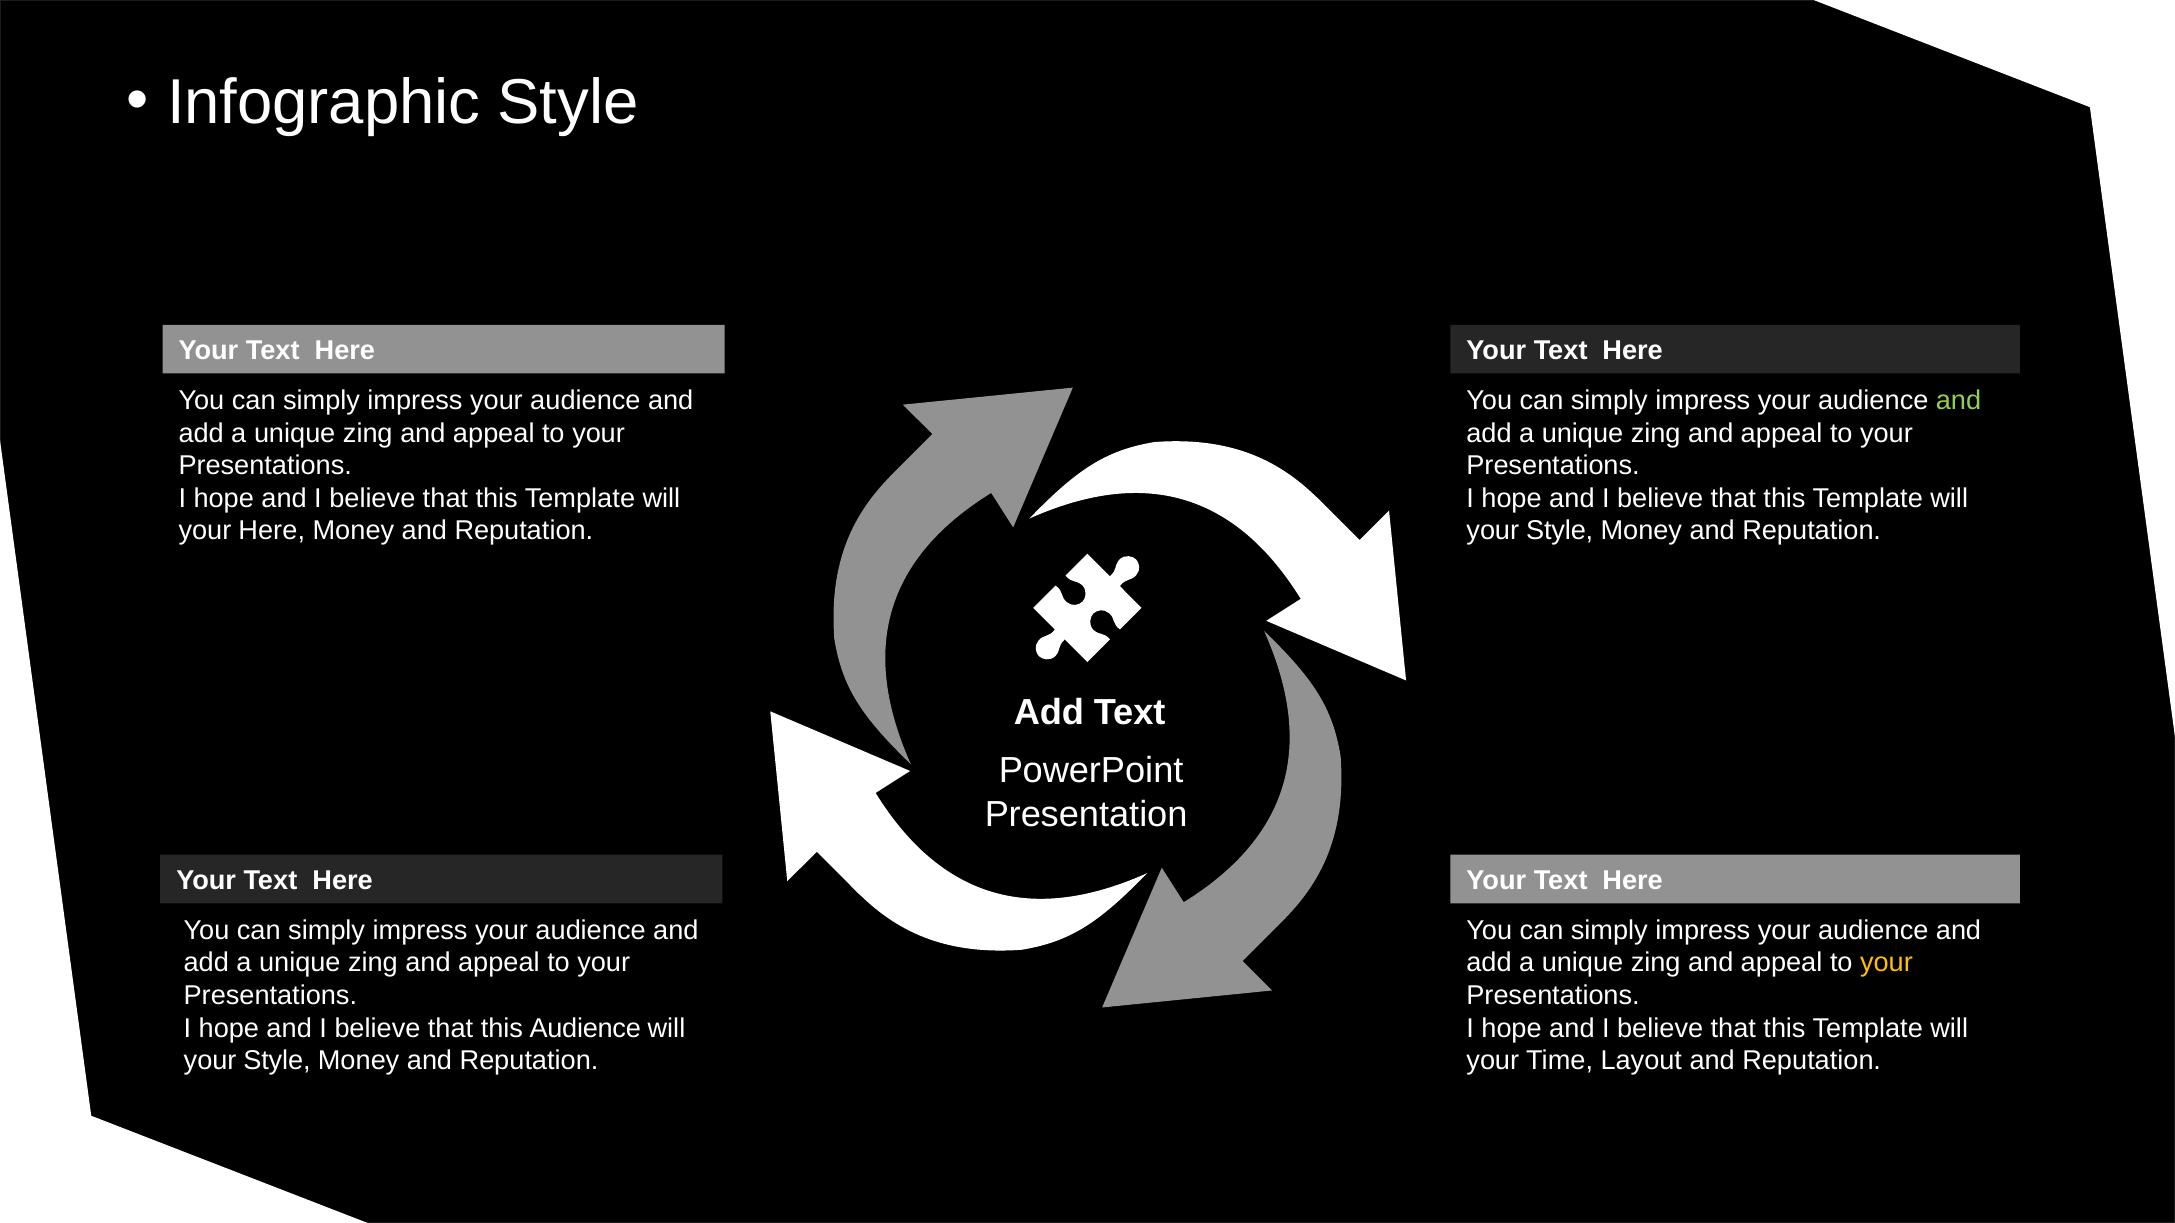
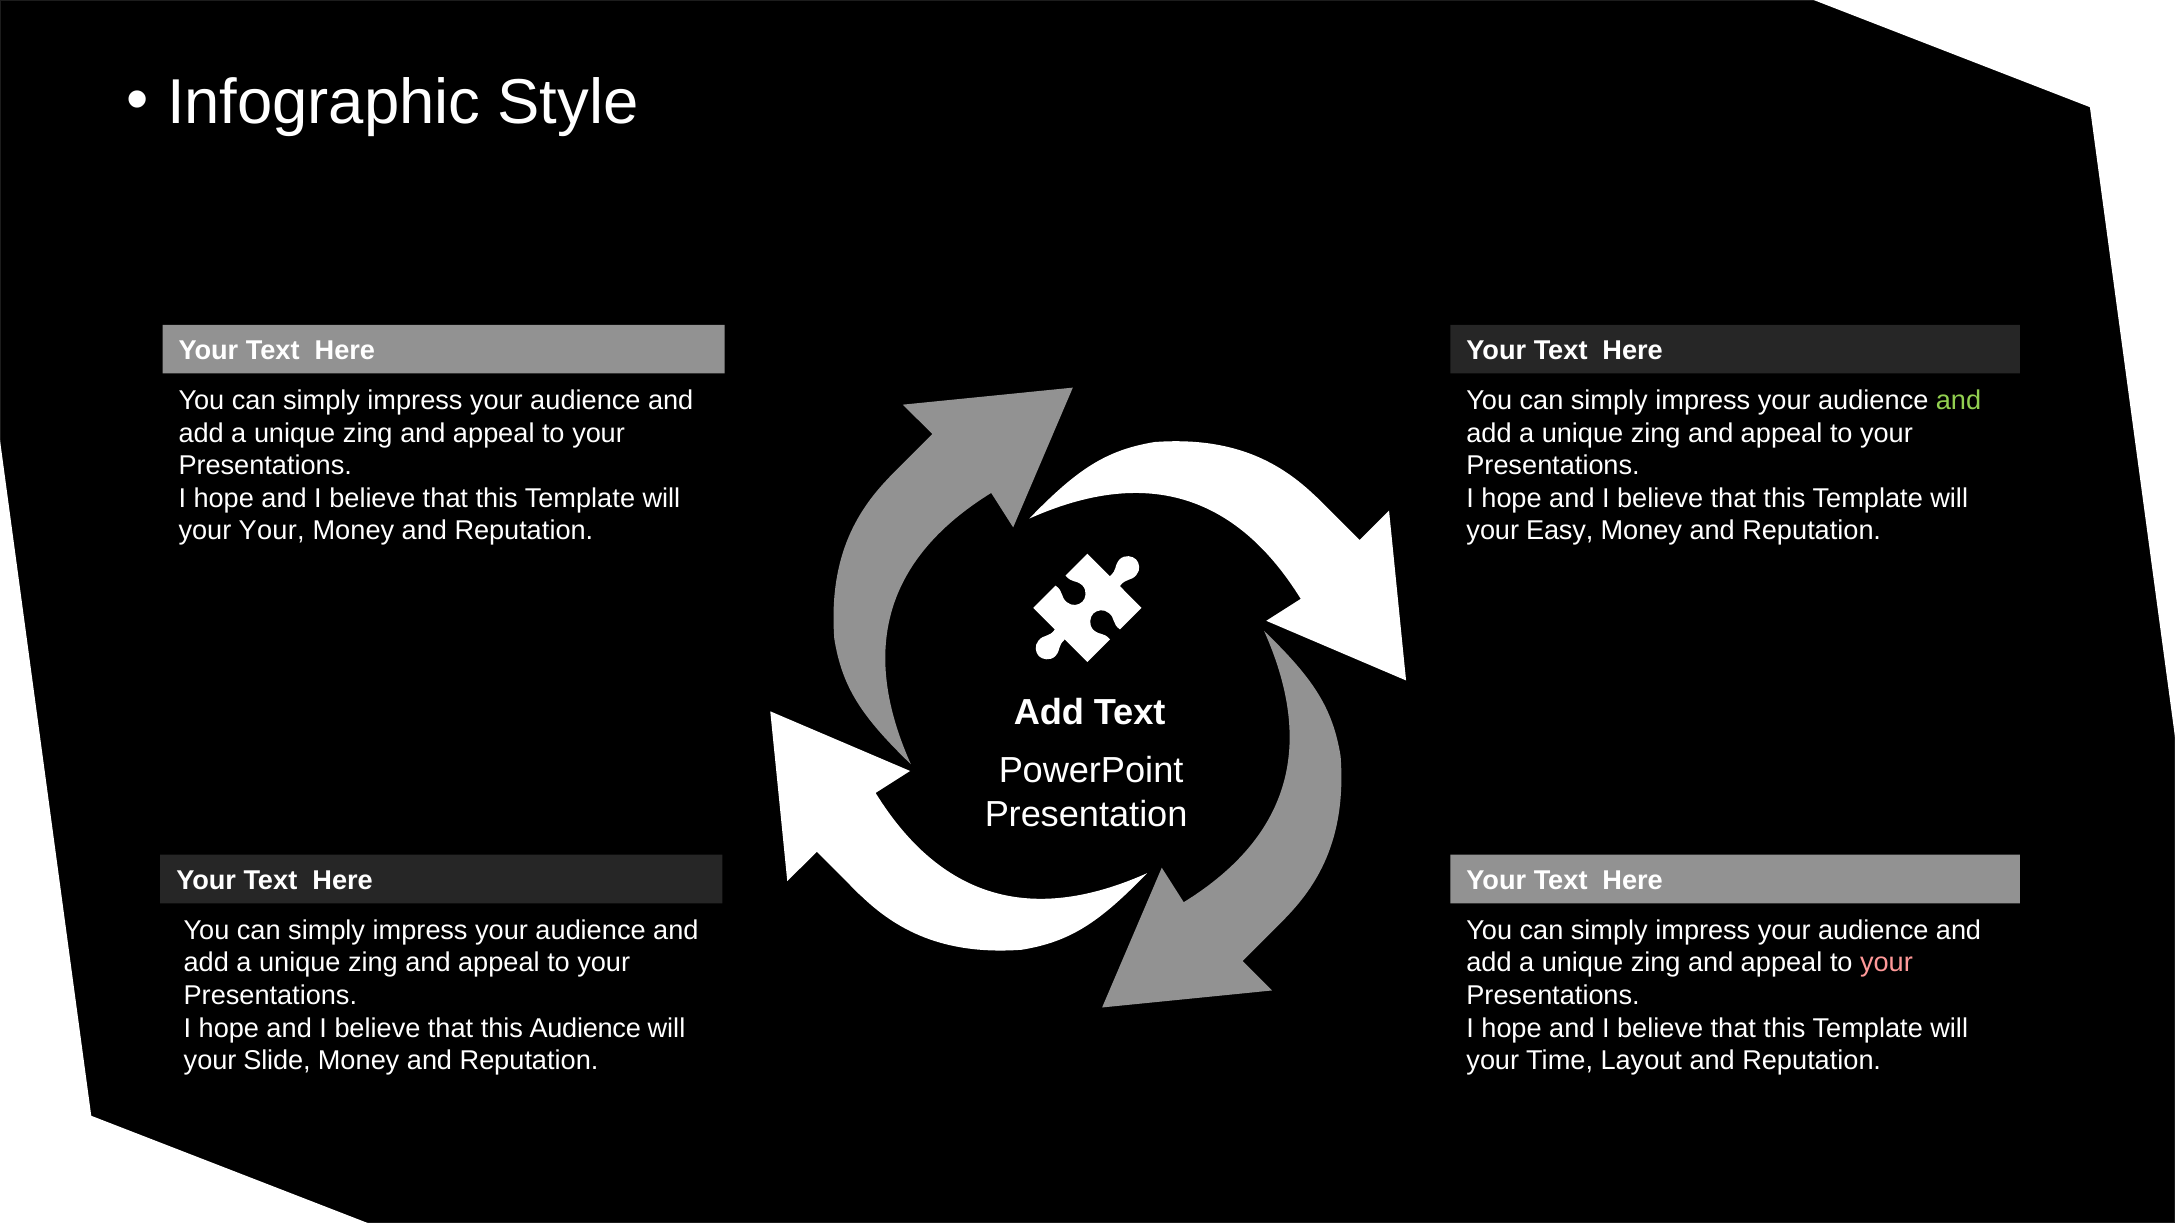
your Here: Here -> Your
Style at (1560, 531): Style -> Easy
your at (1886, 963) colour: yellow -> pink
Style at (277, 1061): Style -> Slide
